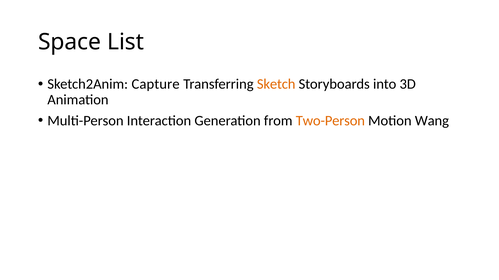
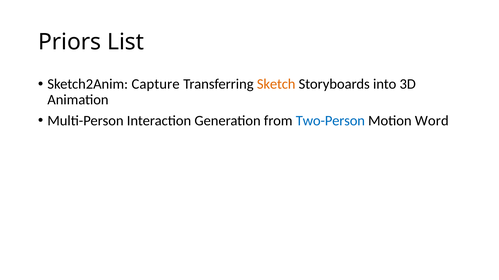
Space: Space -> Priors
Two-Person colour: orange -> blue
Wang: Wang -> Word
